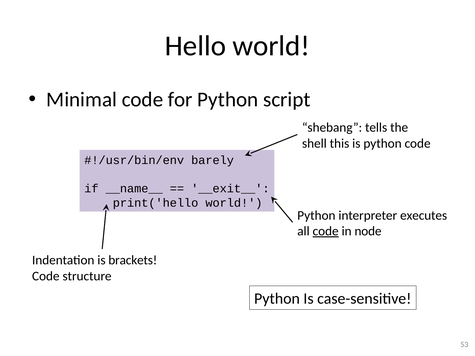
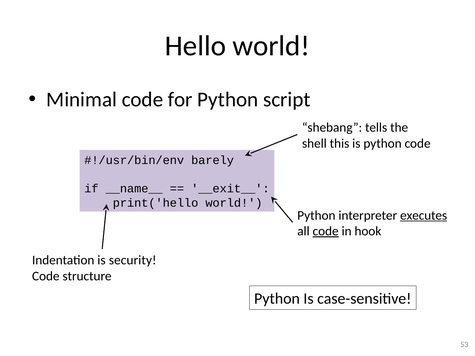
executes underline: none -> present
node: node -> hook
brackets: brackets -> security
